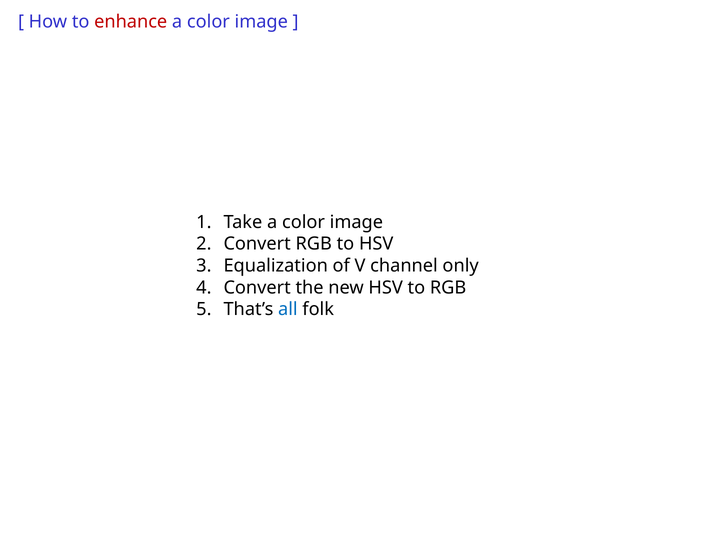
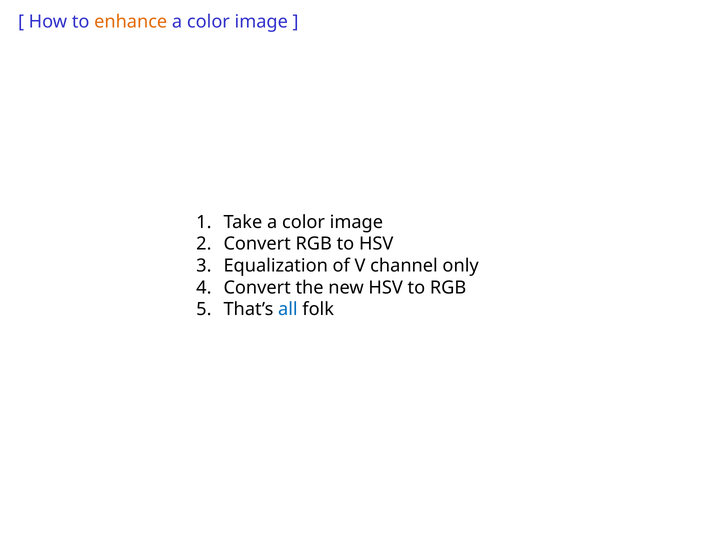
enhance colour: red -> orange
